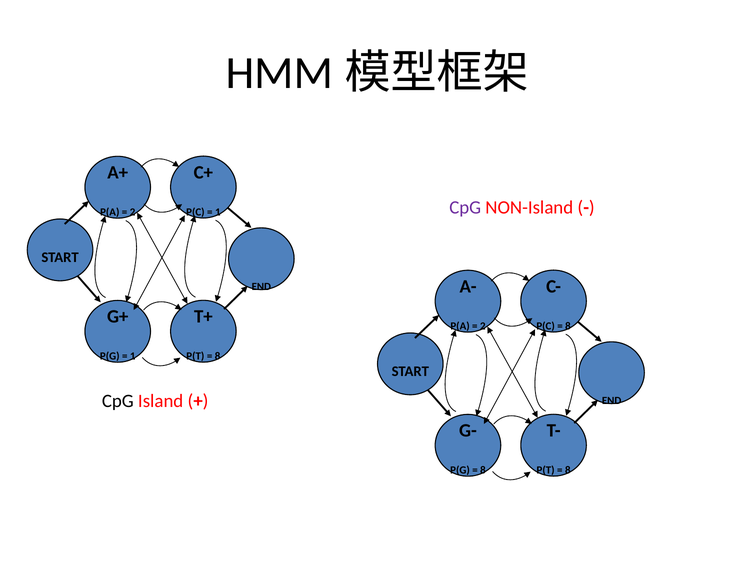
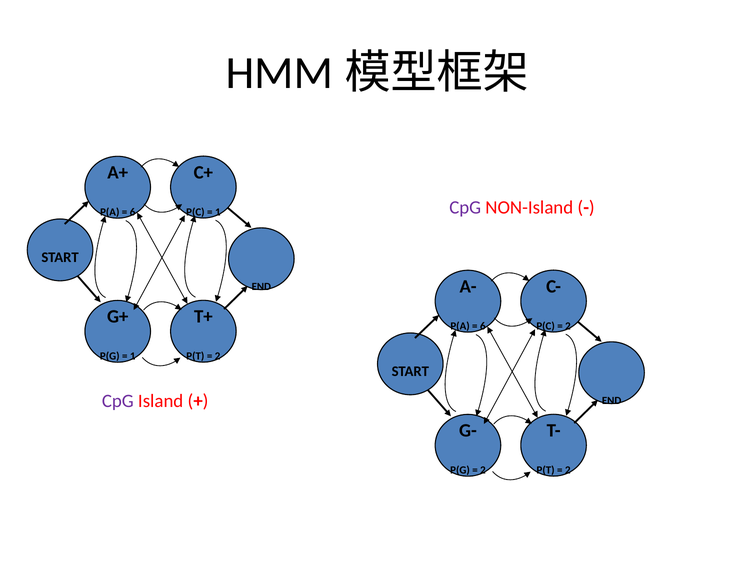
2 at (133, 212): 2 -> 6
8 at (568, 326): 8 -> 2
2 at (483, 326): 2 -> 6
8 at (218, 356): 8 -> 2
CpG at (118, 401) colour: black -> purple
8 at (568, 470): 8 -> 2
8 at (483, 470): 8 -> 2
